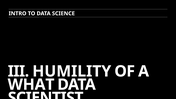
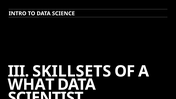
HUMILITY: HUMILITY -> SKILLSETS
